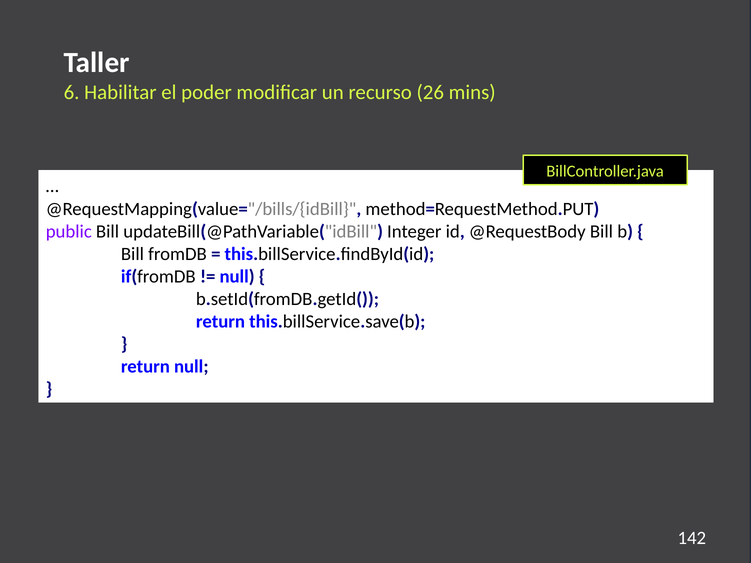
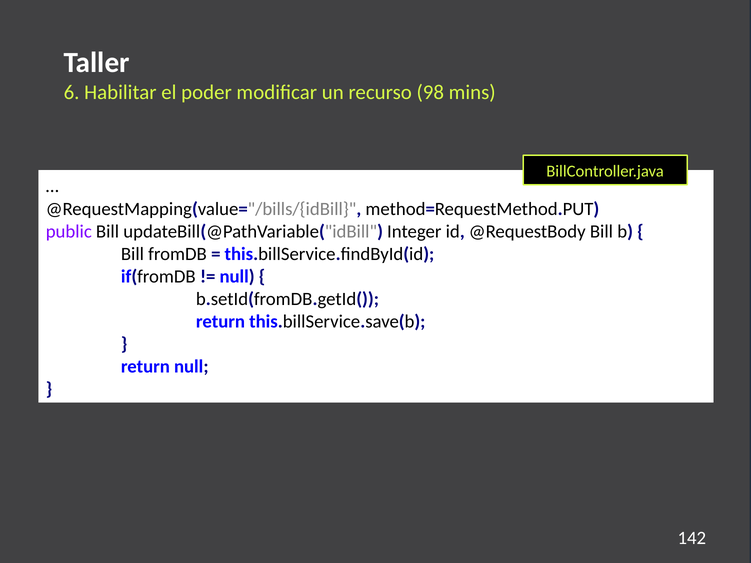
26: 26 -> 98
